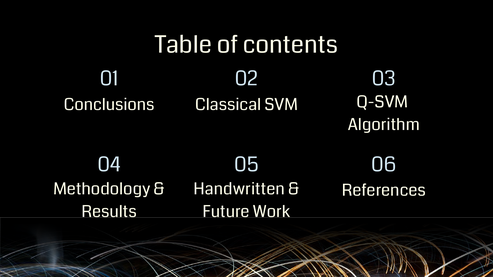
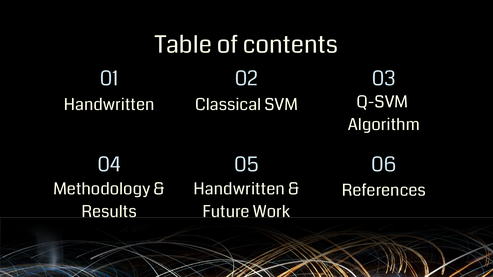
Conclusions at (109, 105): Conclusions -> Handwritten
